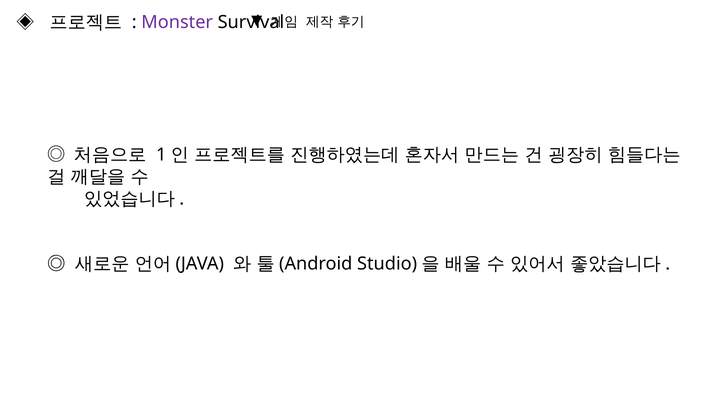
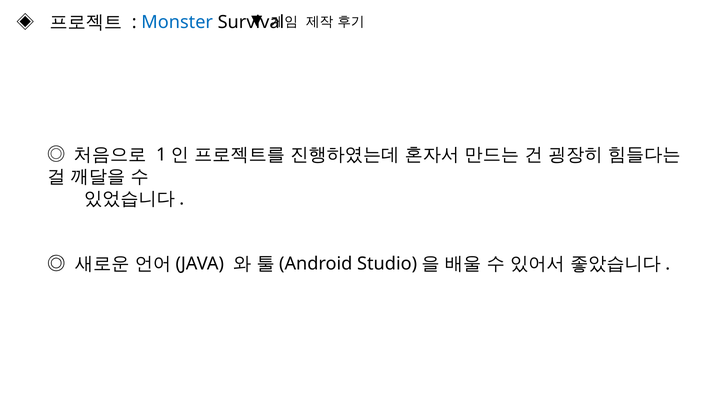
Monster colour: purple -> blue
